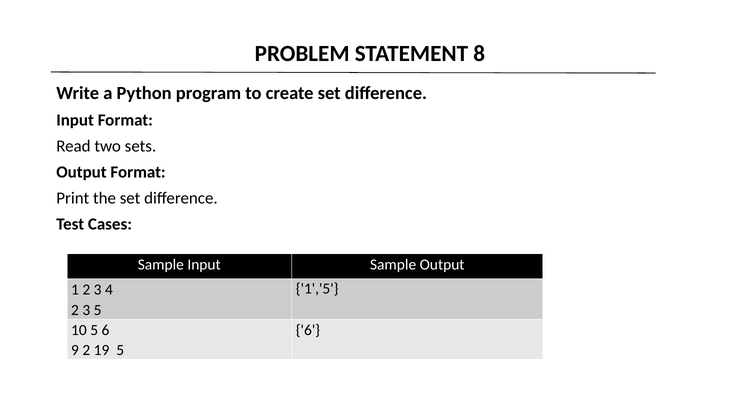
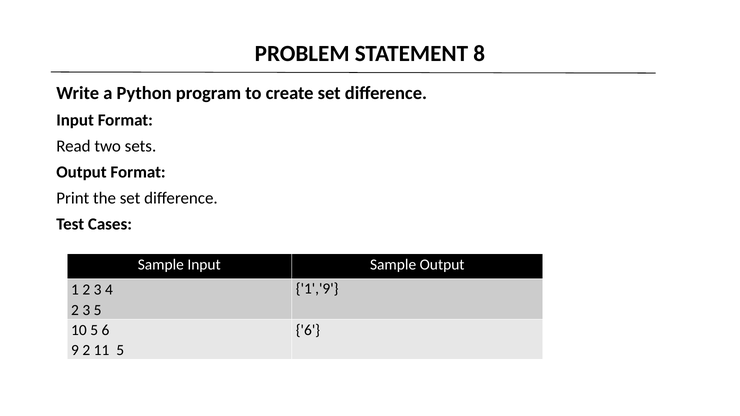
1','5: 1','5 -> 1','9
19: 19 -> 11
